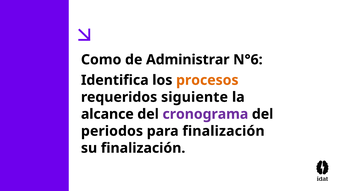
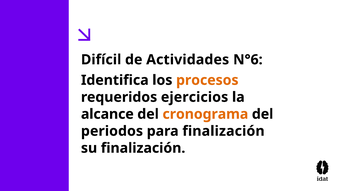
Como: Como -> Difícil
Administrar: Administrar -> Actividades
siguiente: siguiente -> ejercicios
cronograma colour: purple -> orange
